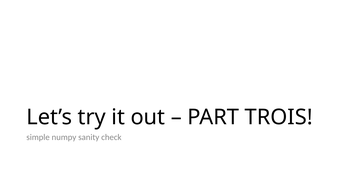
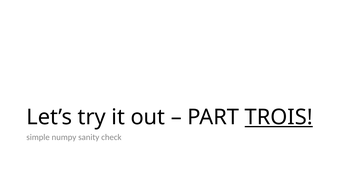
TROIS underline: none -> present
